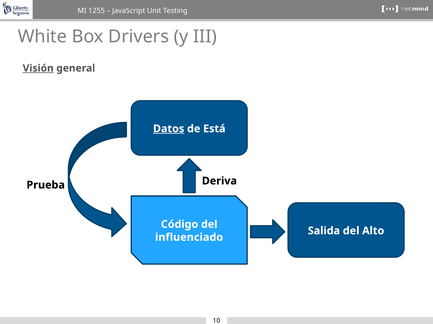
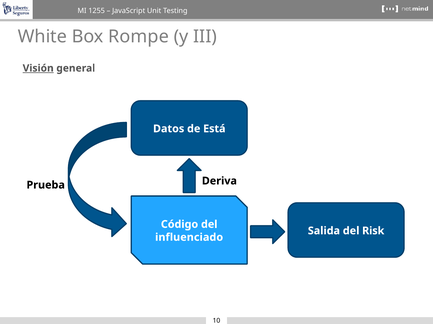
Drivers: Drivers -> Rompe
Datos underline: present -> none
Alto: Alto -> Risk
